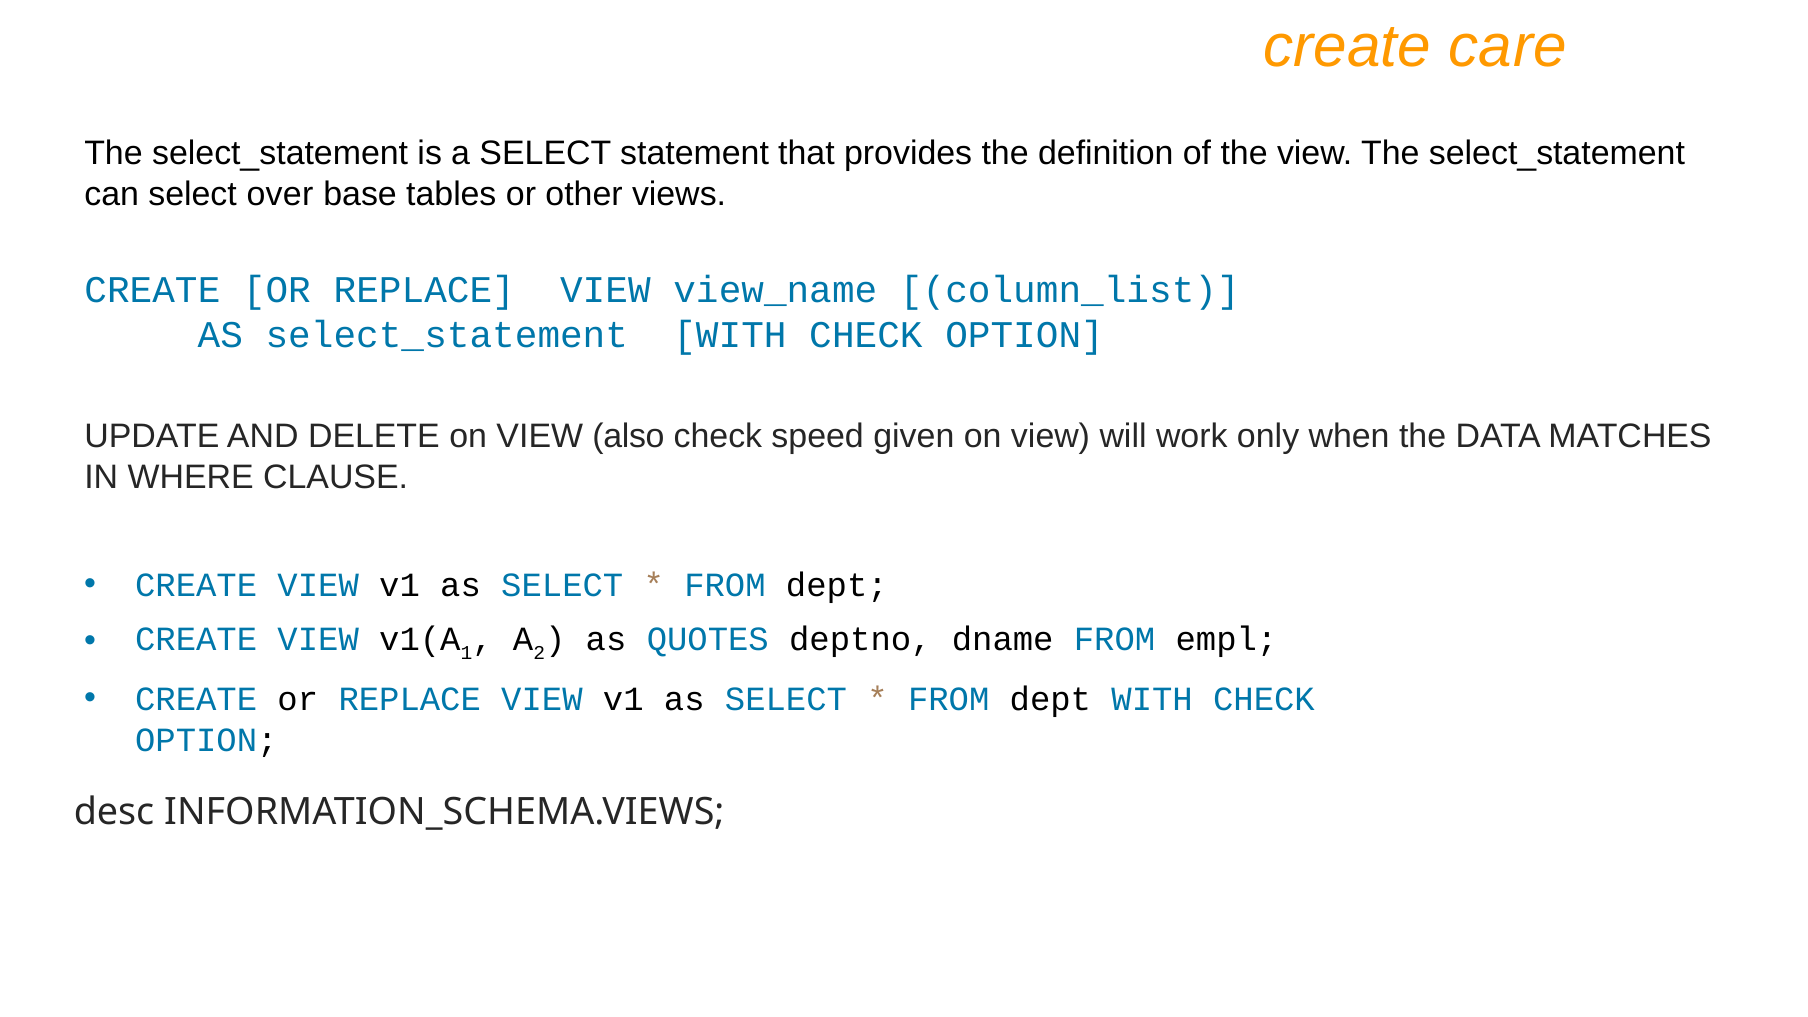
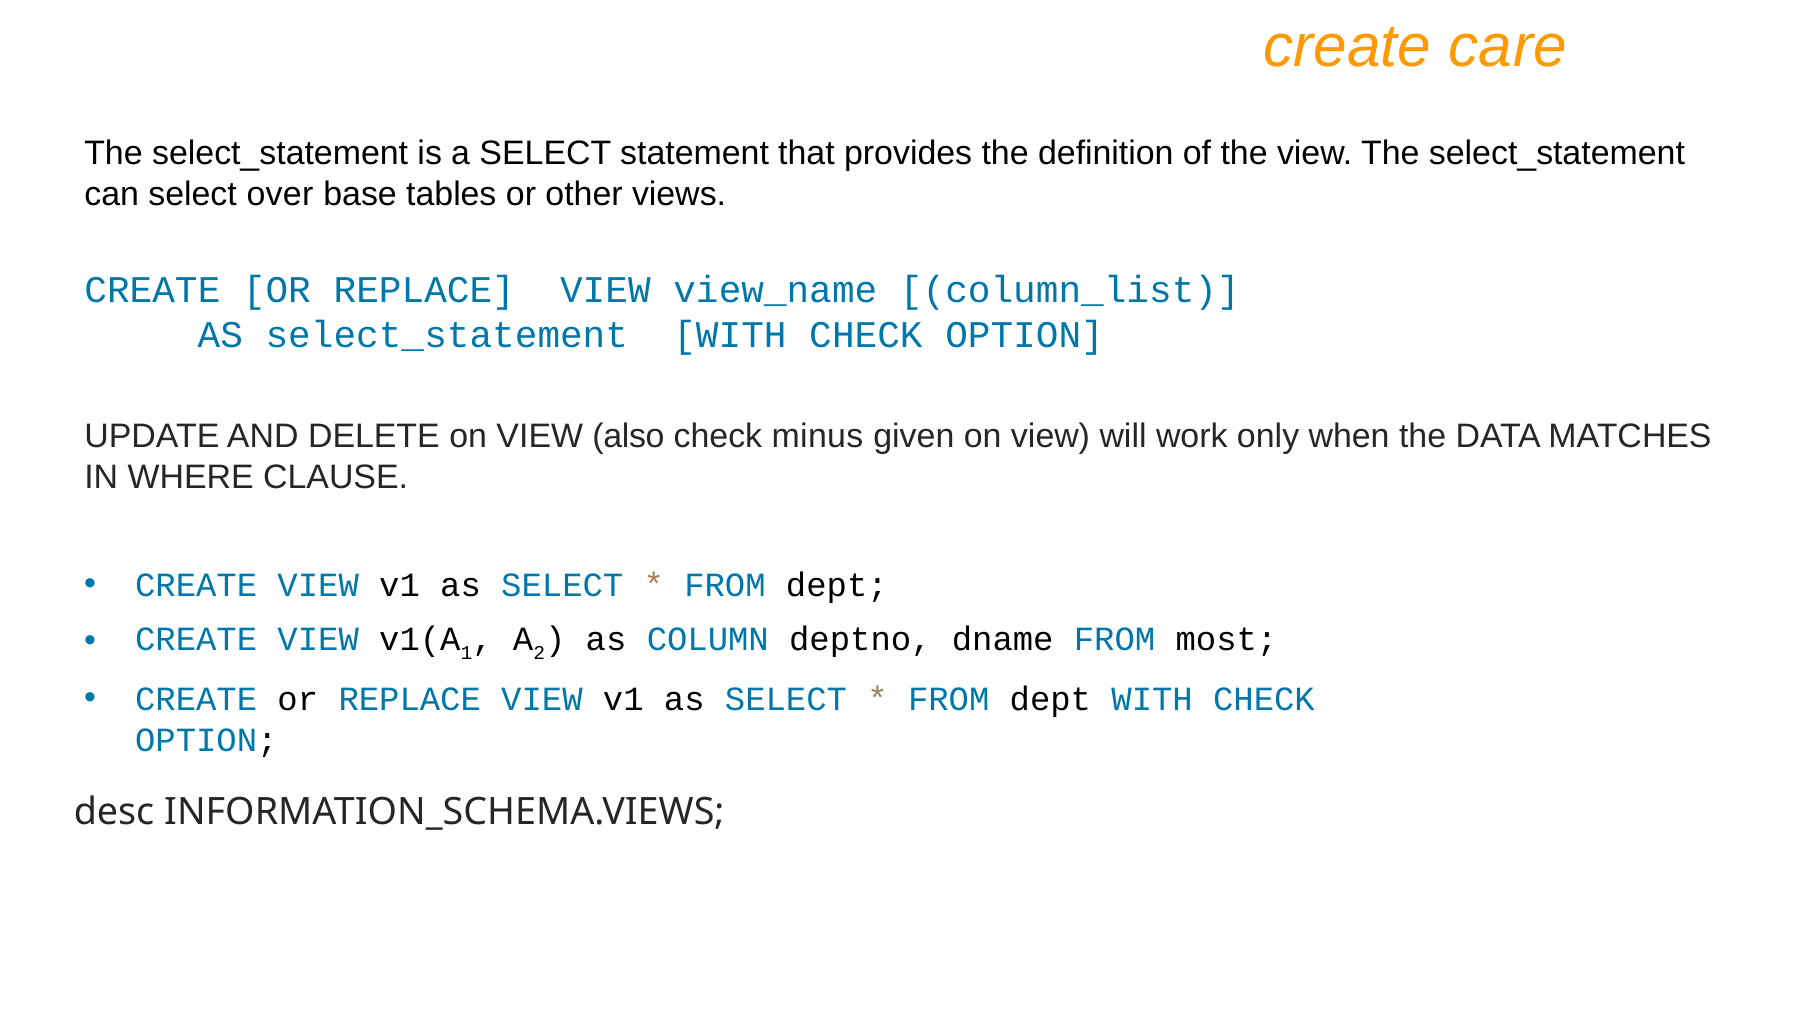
speed: speed -> minus
QUOTES: QUOTES -> COLUMN
empl: empl -> most
